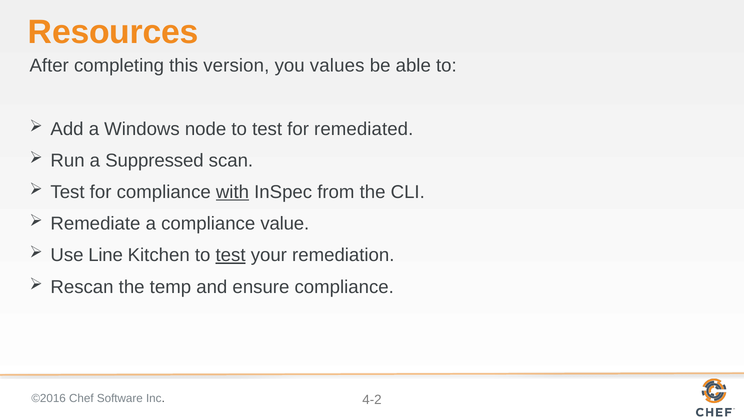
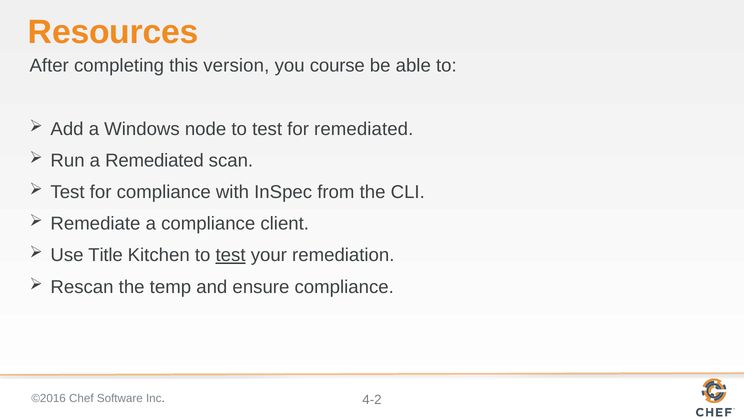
values: values -> course
a Suppressed: Suppressed -> Remediated
with underline: present -> none
value: value -> client
Line: Line -> Title
